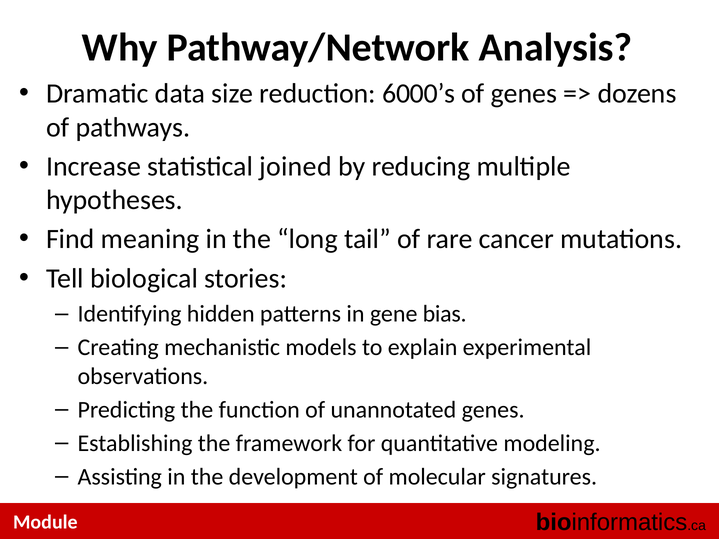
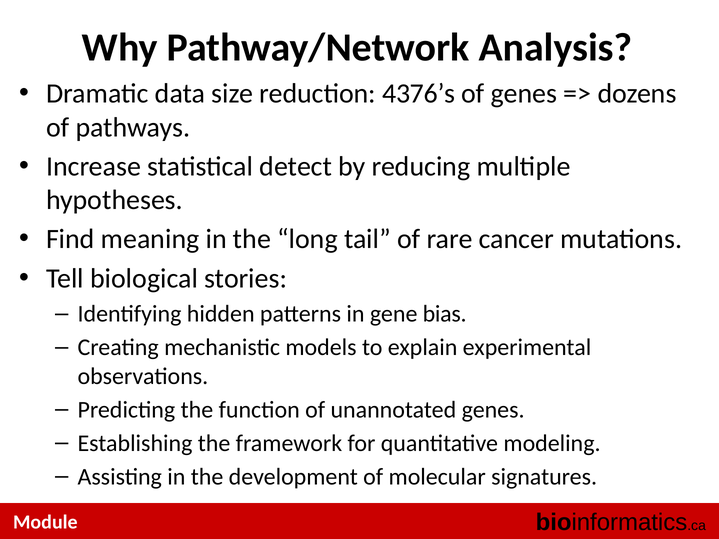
6000’s: 6000’s -> 4376’s
joined: joined -> detect
